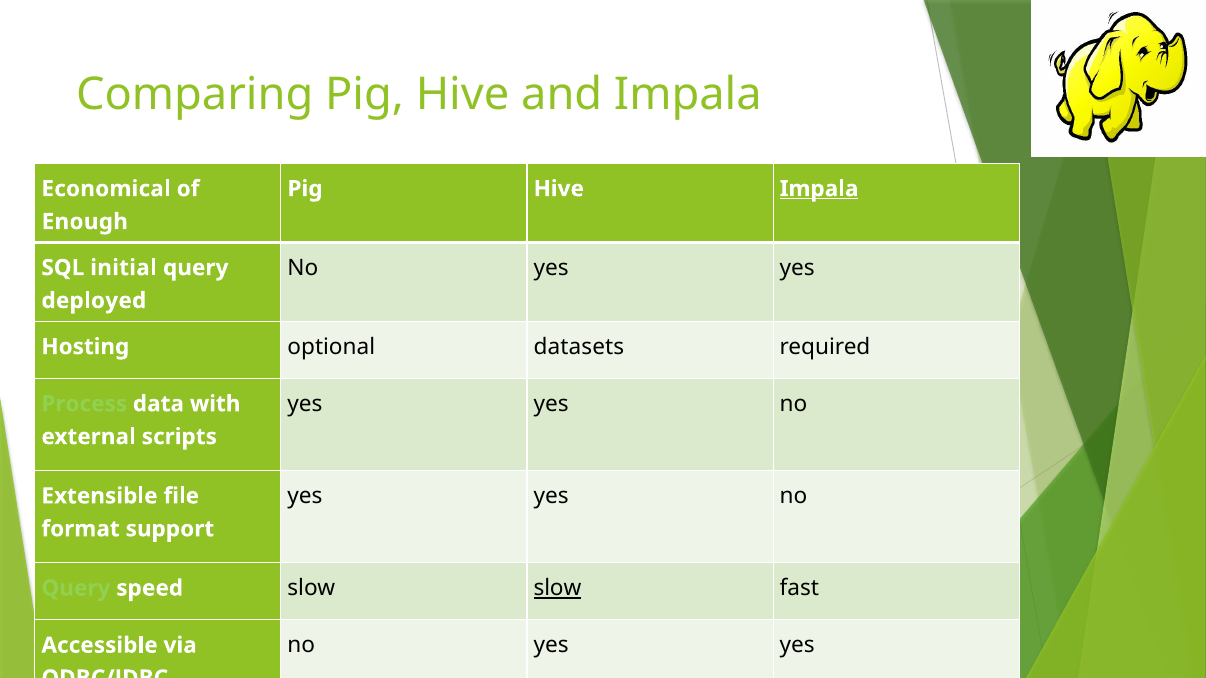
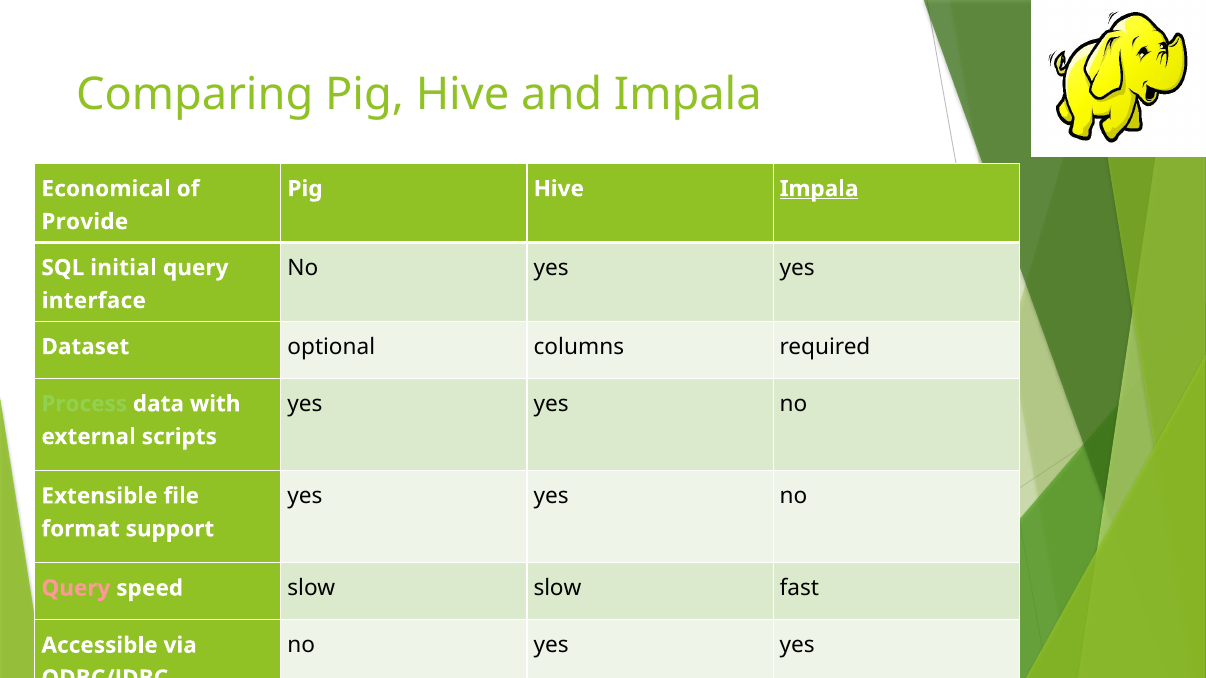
Enough: Enough -> Provide
deployed: deployed -> interface
Hosting: Hosting -> Dataset
datasets: datasets -> columns
Query at (76, 588) colour: light green -> pink
slow at (557, 588) underline: present -> none
